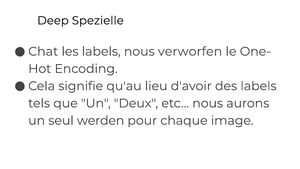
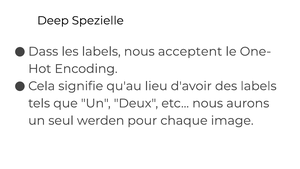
Chat: Chat -> Dass
verworfen: verworfen -> acceptent
